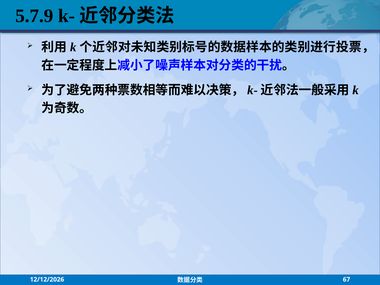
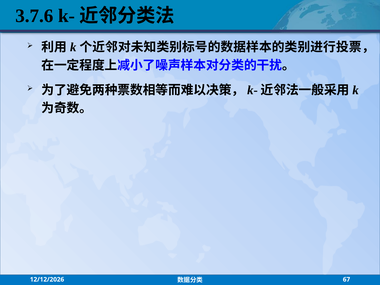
5.7.9: 5.7.9 -> 3.7.6
